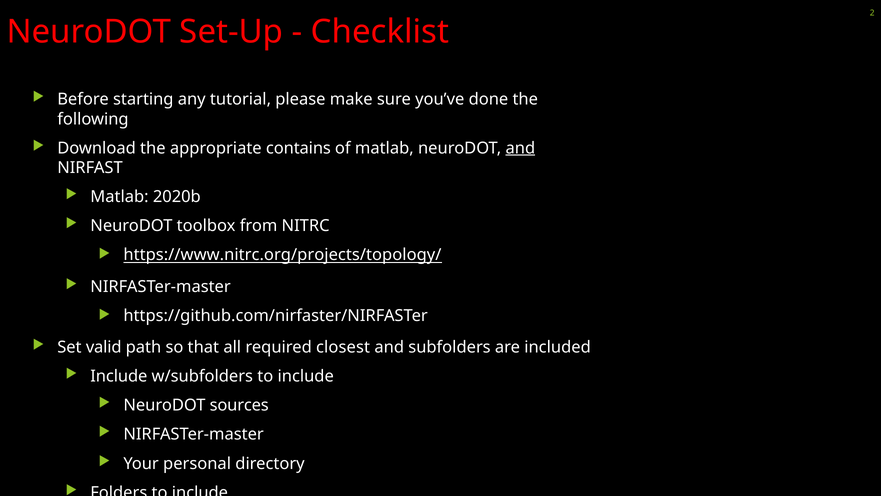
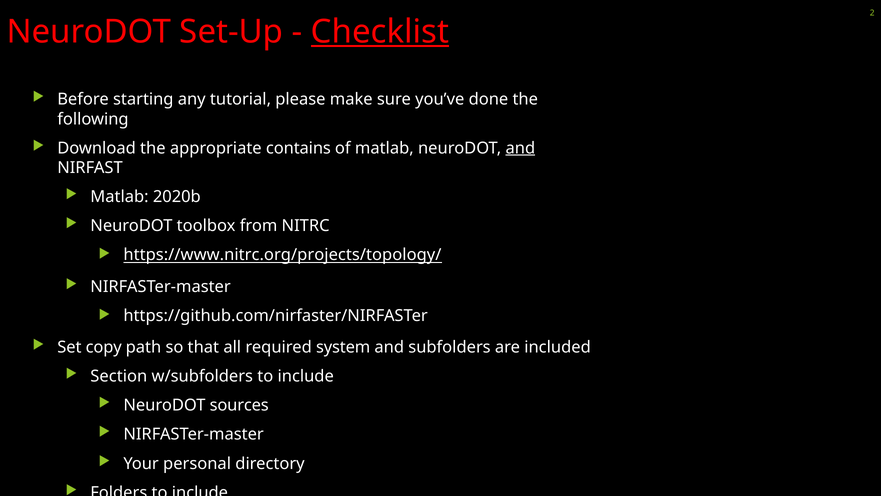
Checklist underline: none -> present
valid: valid -> copy
closest: closest -> system
Include at (119, 376): Include -> Section
